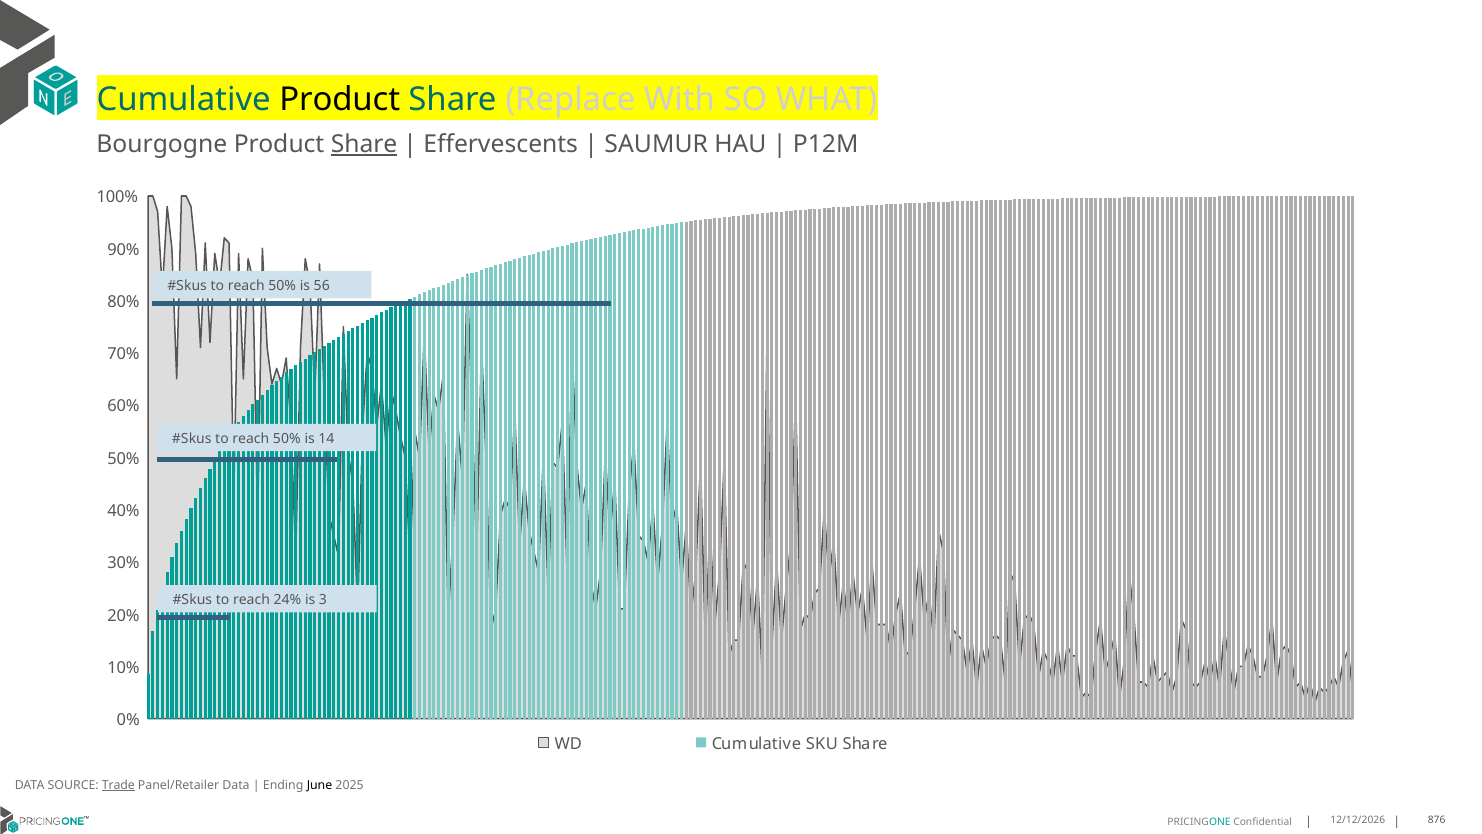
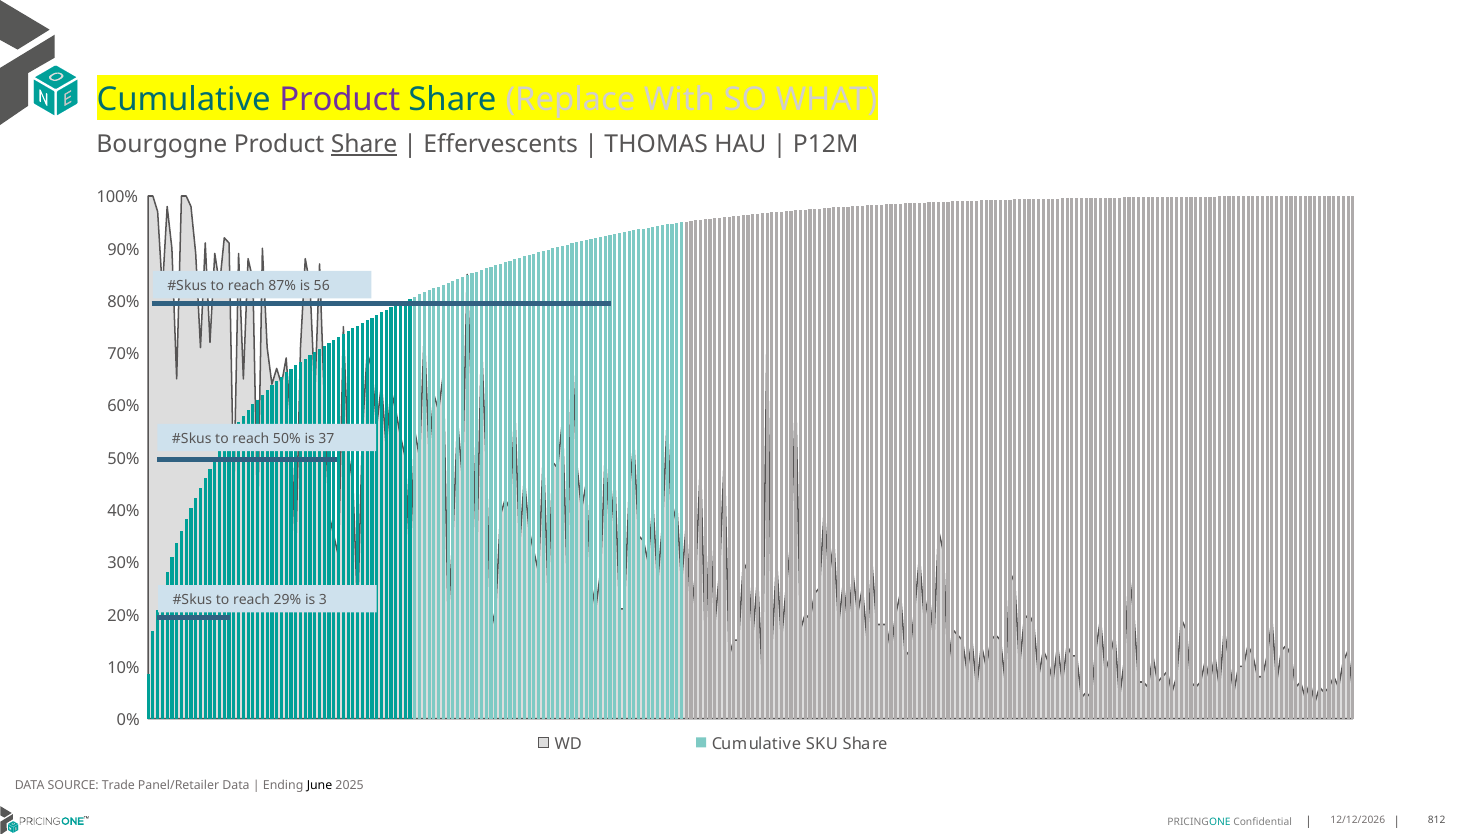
Product at (340, 100) colour: black -> purple
SAUMUR: SAUMUR -> THOMAS
50% at (282, 285): 50% -> 87%
14: 14 -> 37
24%: 24% -> 29%
Trade underline: present -> none
876: 876 -> 812
